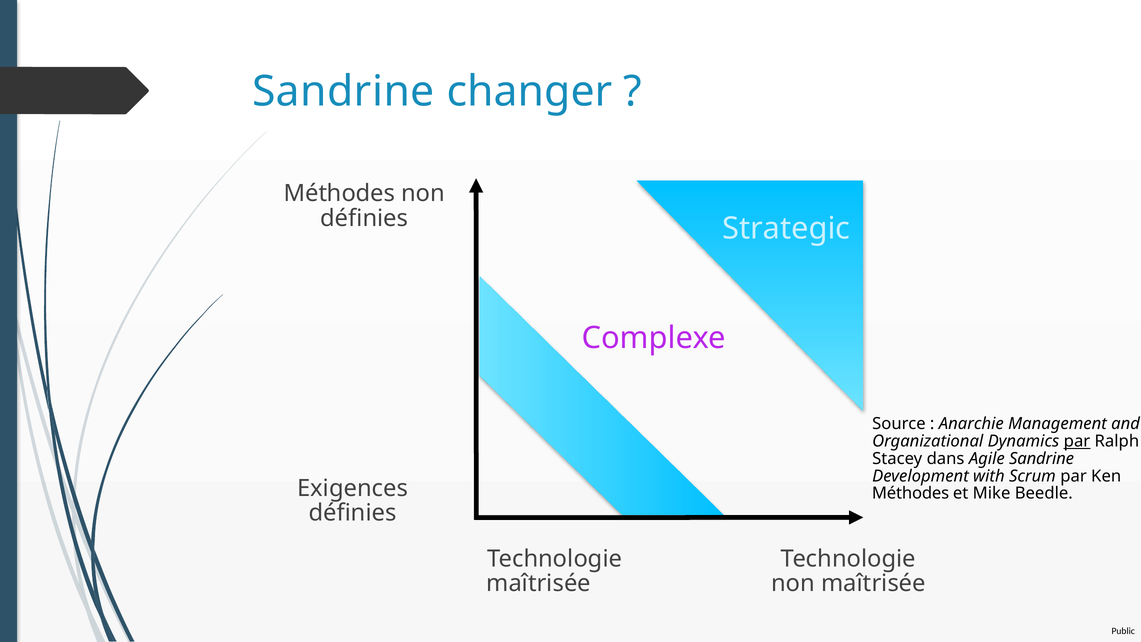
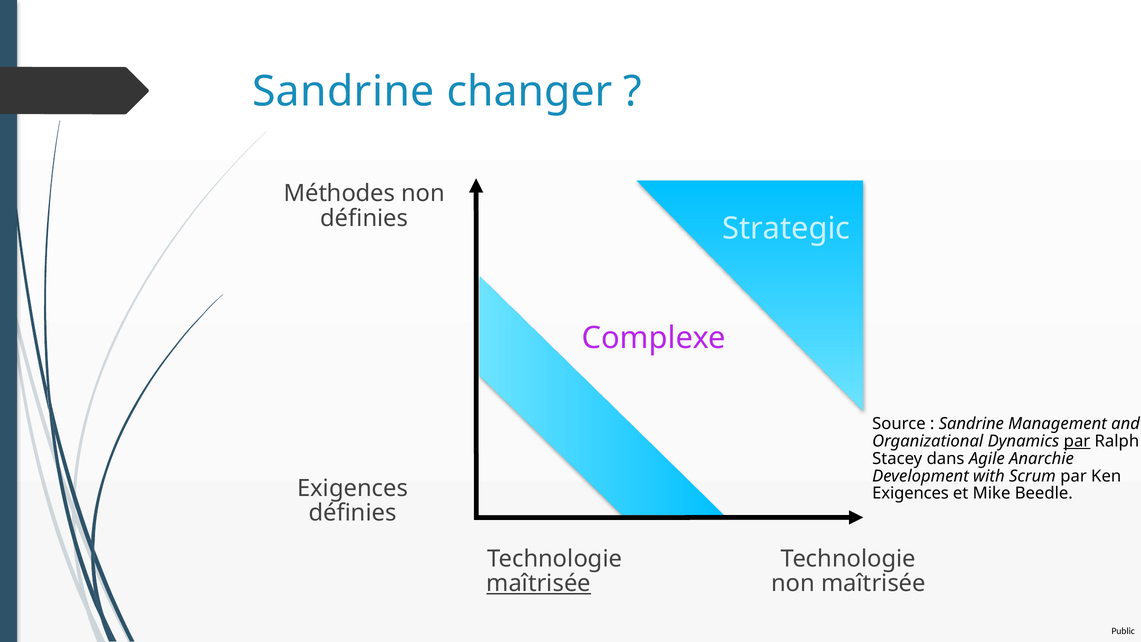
Anarchie at (971, 424): Anarchie -> Sandrine
Agile Sandrine: Sandrine -> Anarchie
Méthodes at (911, 493): Méthodes -> Exigences
maîtrisée at (539, 583) underline: none -> present
